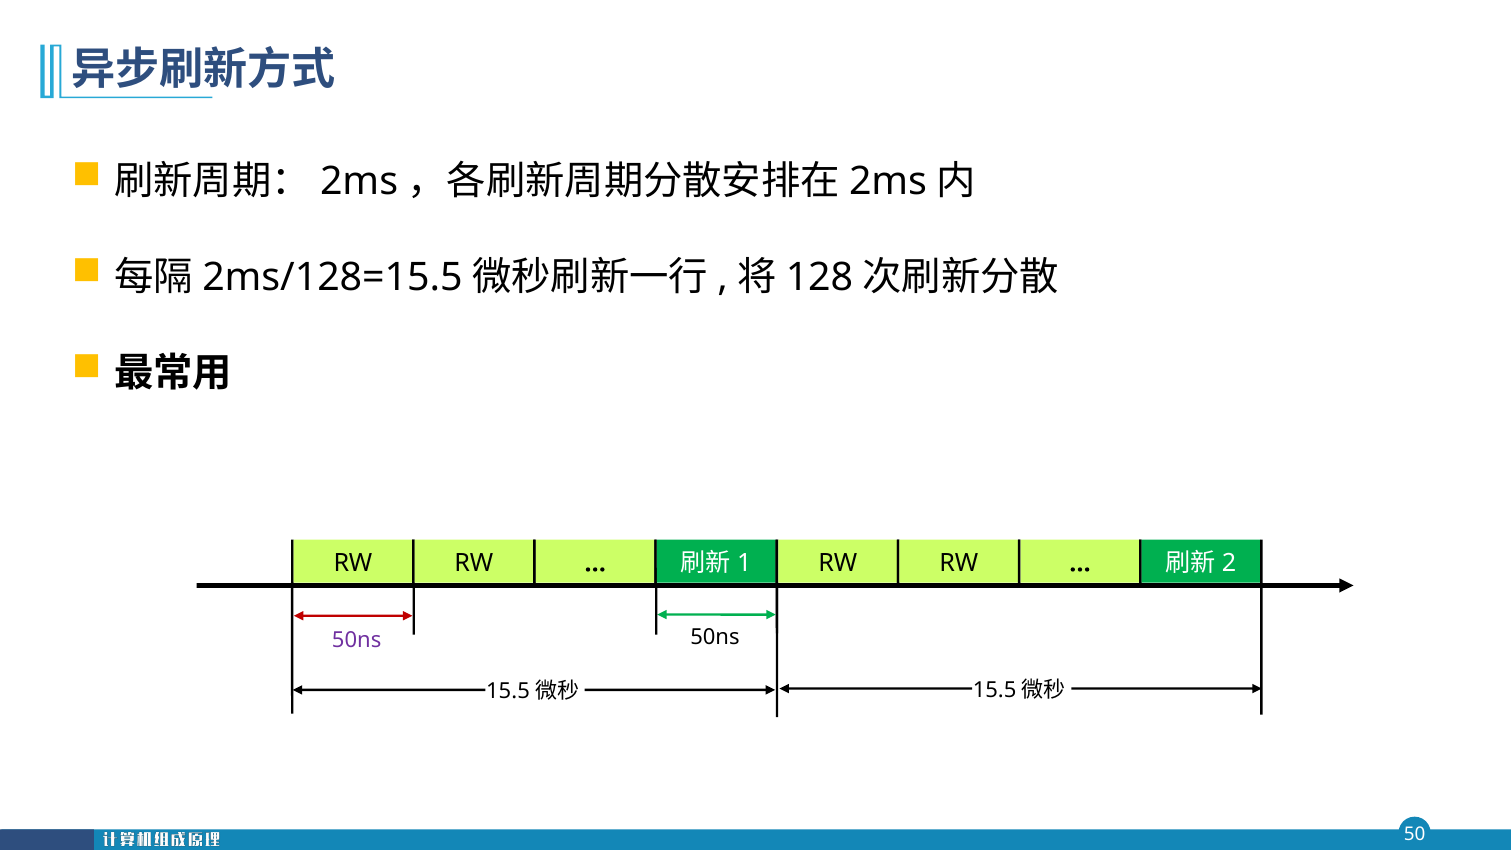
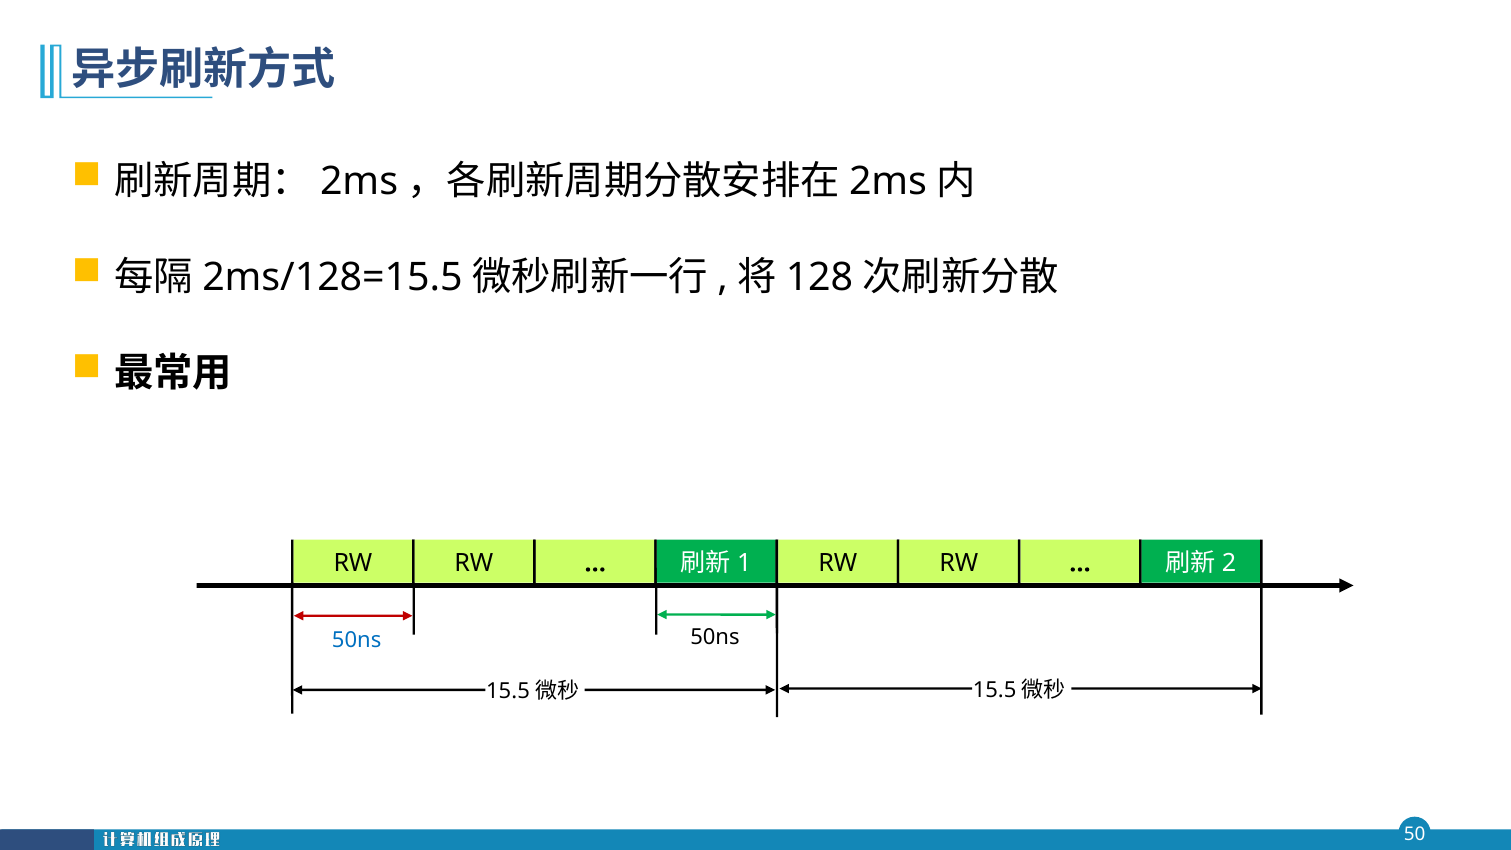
50ns at (357, 640) colour: purple -> blue
